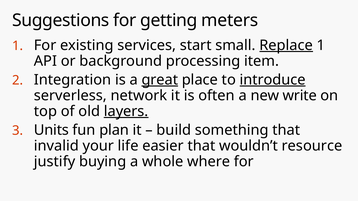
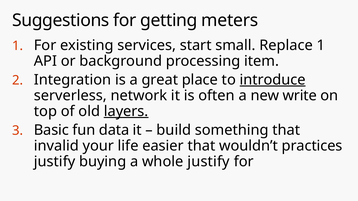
Replace underline: present -> none
great underline: present -> none
Units: Units -> Basic
plan: plan -> data
resource: resource -> practices
whole where: where -> justify
